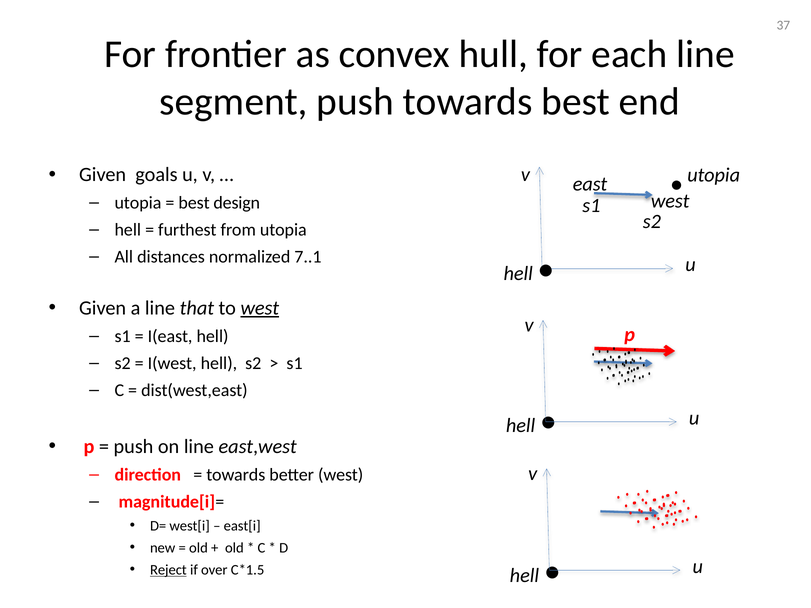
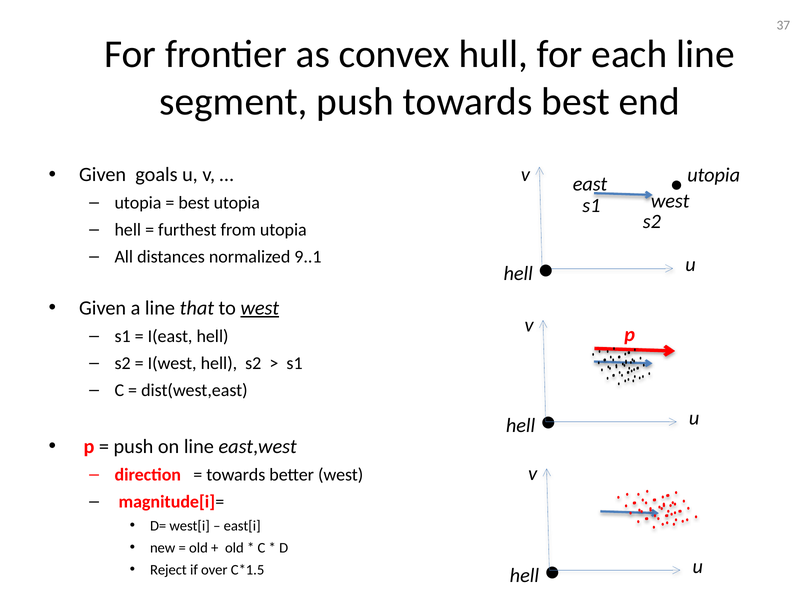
best design: design -> utopia
7..1: 7..1 -> 9..1
Reject underline: present -> none
